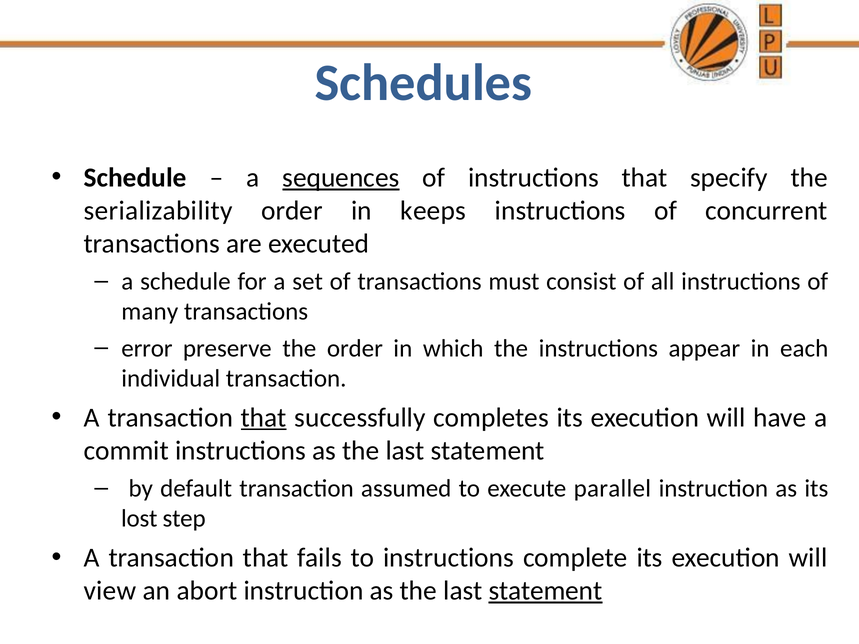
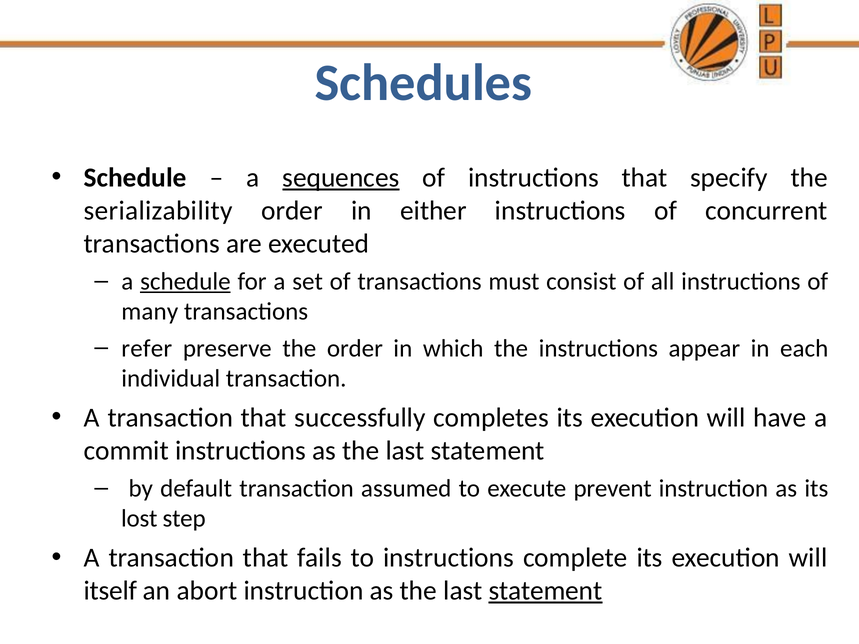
keeps: keeps -> either
schedule at (185, 282) underline: none -> present
error: error -> refer
that at (264, 418) underline: present -> none
parallel: parallel -> prevent
view: view -> itself
